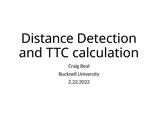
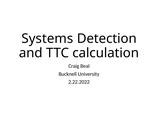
Distance: Distance -> Systems
